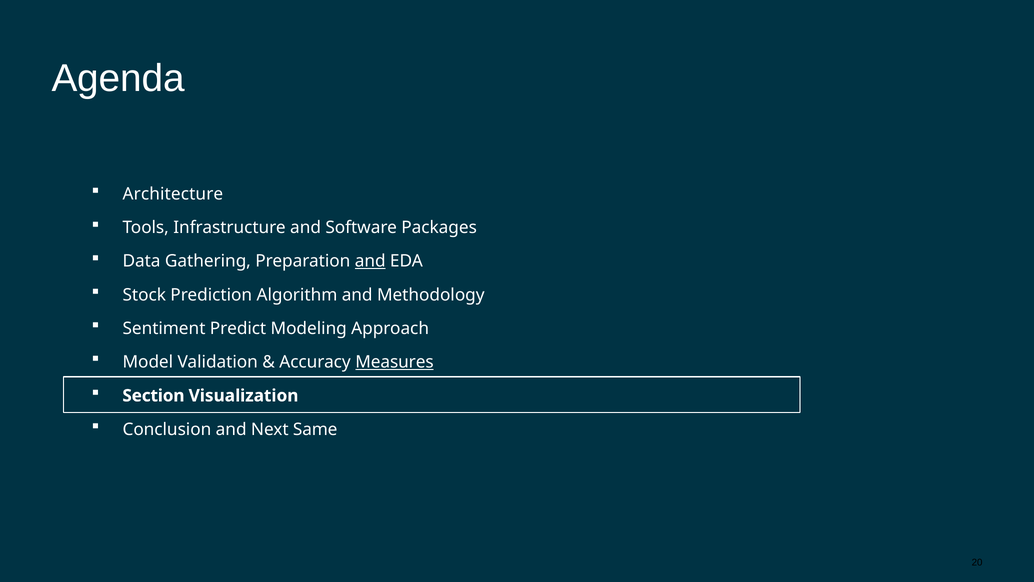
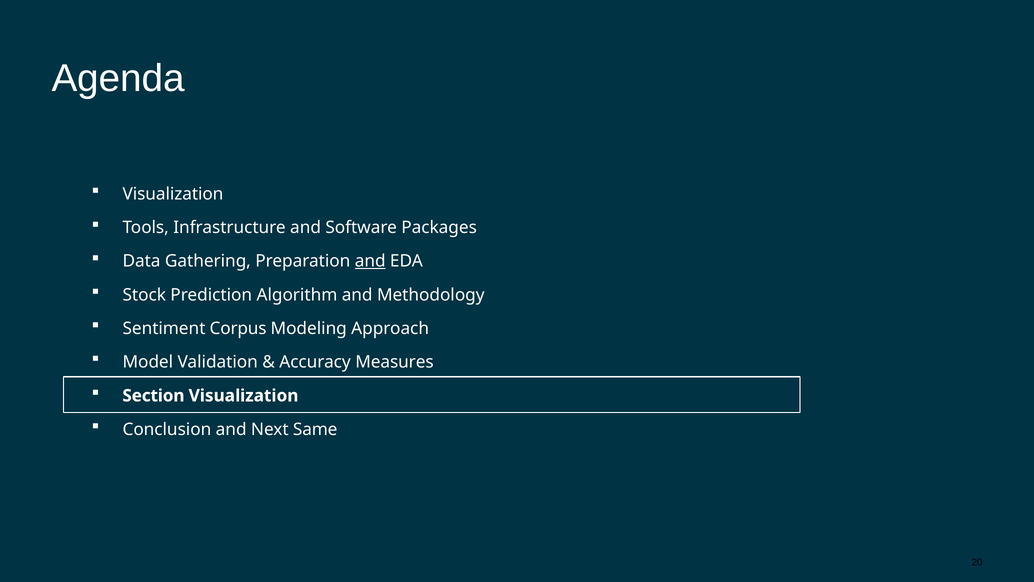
Architecture at (173, 194): Architecture -> Visualization
Predict: Predict -> Corpus
Measures underline: present -> none
